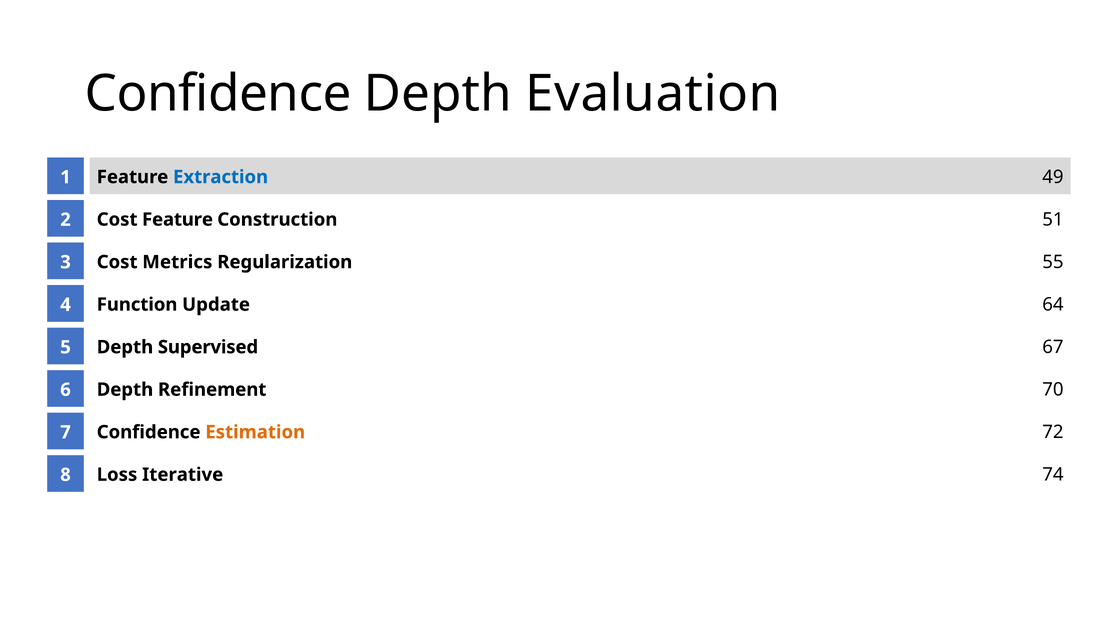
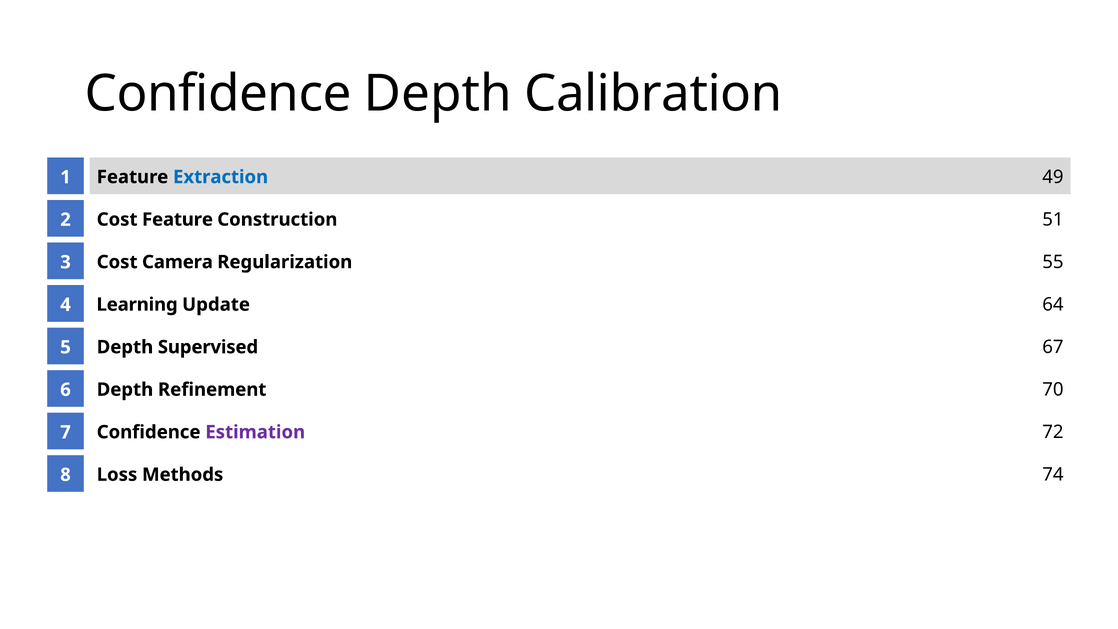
Evaluation: Evaluation -> Calibration
Metrics: Metrics -> Camera
Function: Function -> Learning
Estimation colour: orange -> purple
Iterative: Iterative -> Methods
